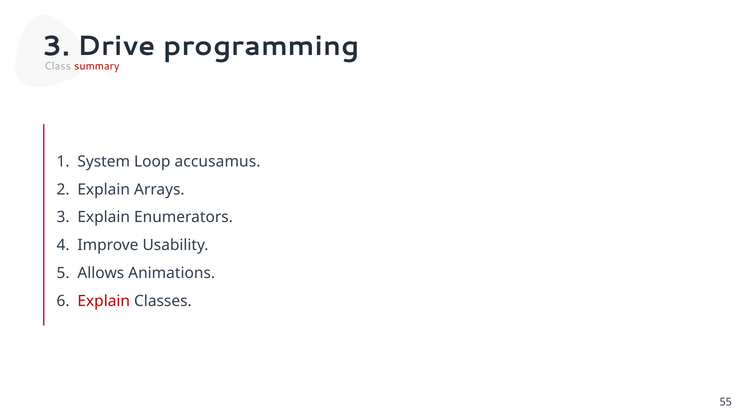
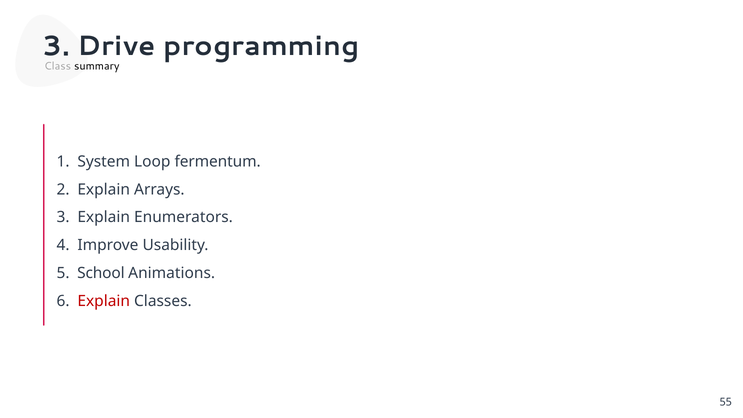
summary colour: red -> black
accusamus: accusamus -> fermentum
Allows: Allows -> School
